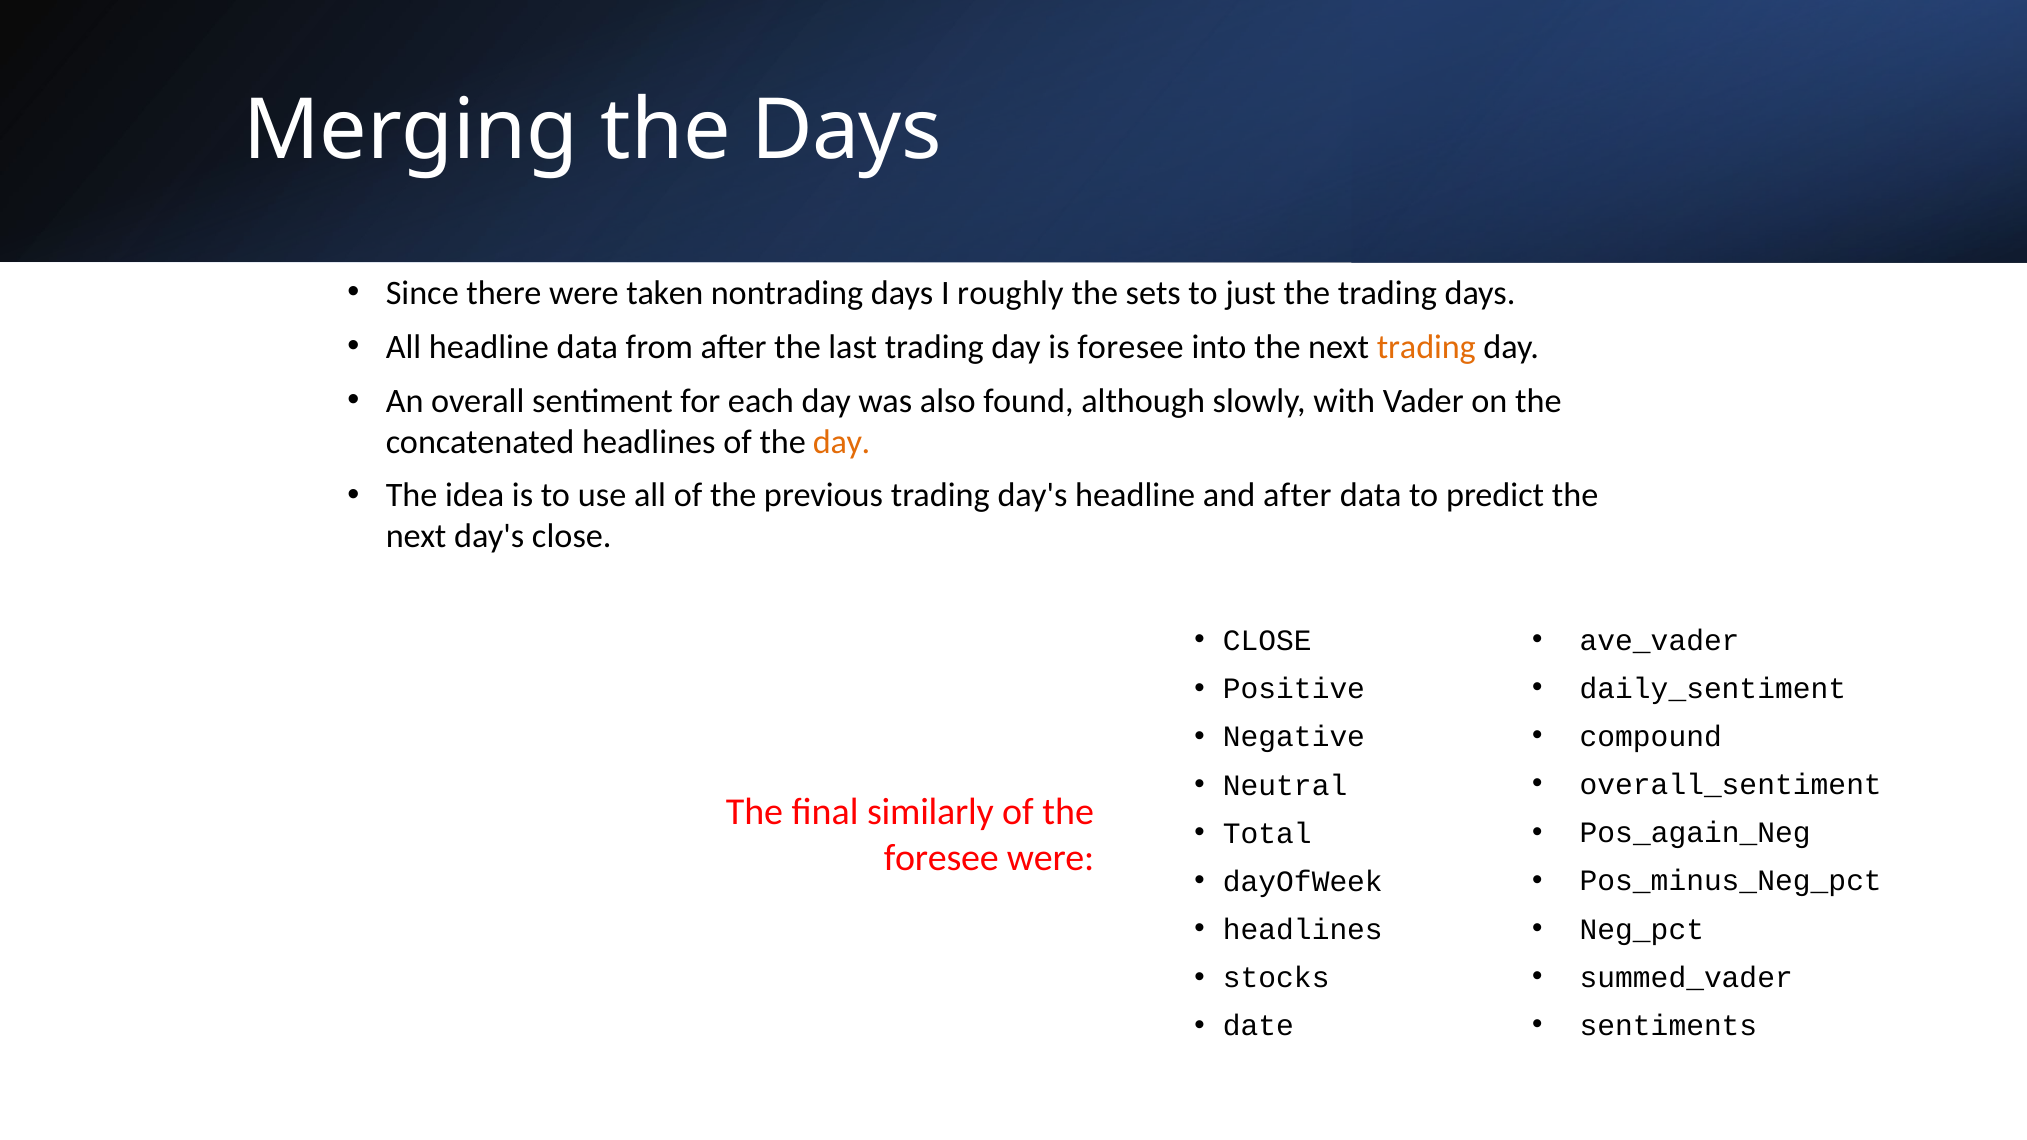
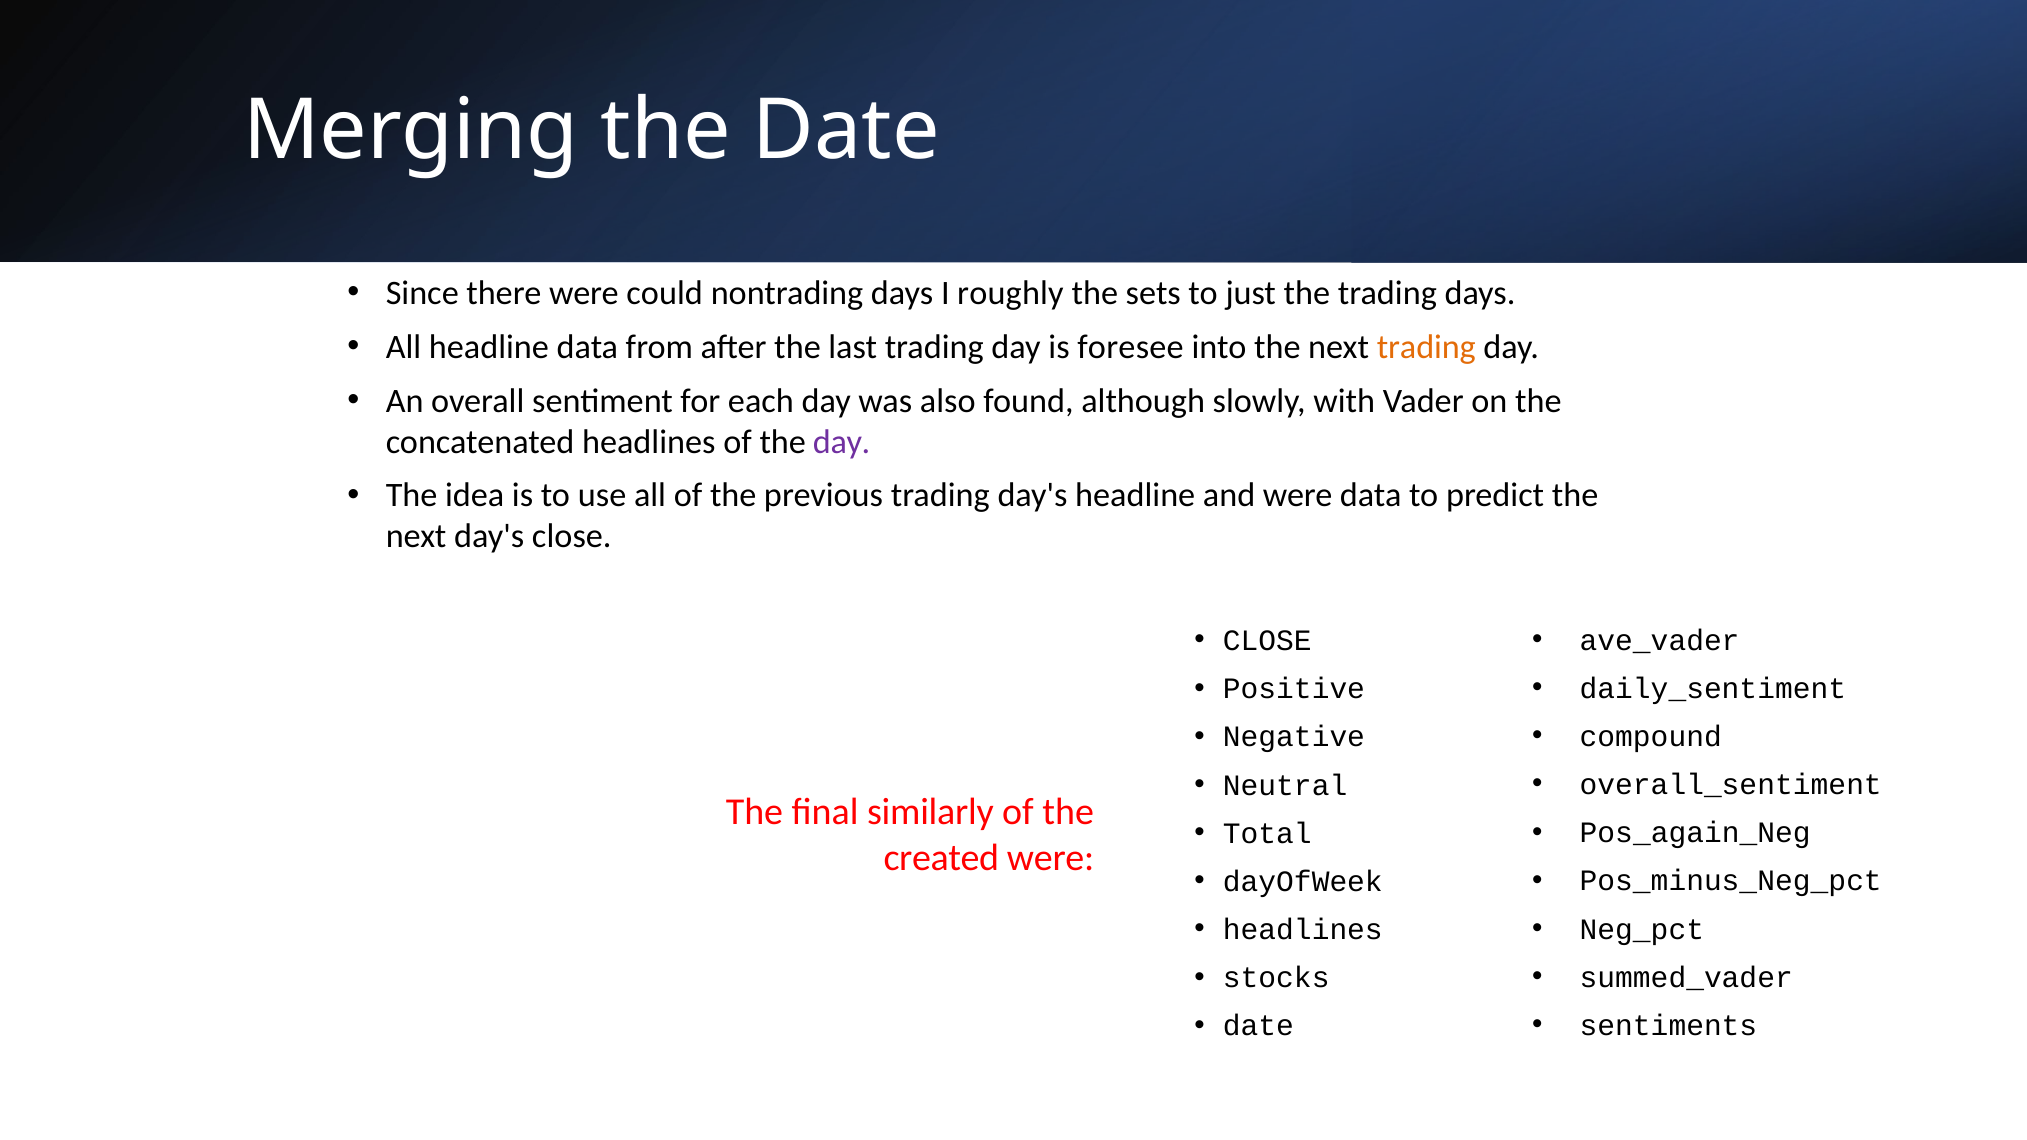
the Days: Days -> Date
taken: taken -> could
day at (842, 442) colour: orange -> purple
and after: after -> were
foresee at (941, 858): foresee -> created
